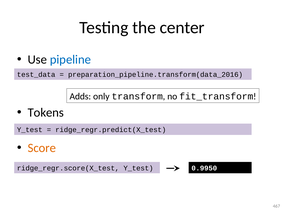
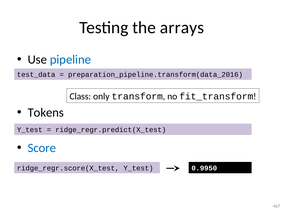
center: center -> arrays
Adds: Adds -> Class
Score colour: orange -> blue
